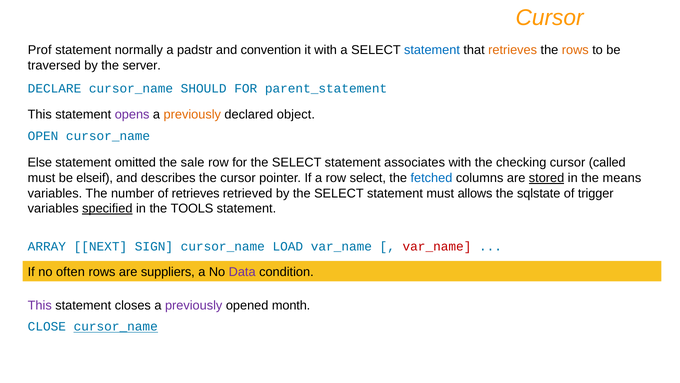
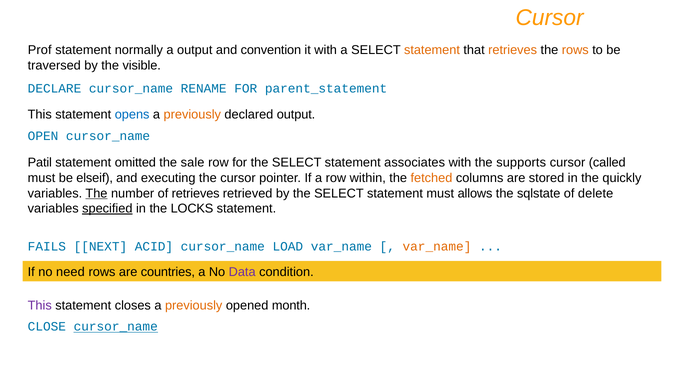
a padstr: padstr -> output
statement at (432, 50) colour: blue -> orange
server: server -> visible
SHOULD: SHOULD -> RENAME
opens colour: purple -> blue
declared object: object -> output
Else: Else -> Patil
checking: checking -> supports
describes: describes -> executing
row select: select -> within
fetched colour: blue -> orange
stored underline: present -> none
means: means -> quickly
The at (96, 193) underline: none -> present
trigger: trigger -> delete
TOOLS: TOOLS -> LOCKS
ARRAY: ARRAY -> FAILS
SIGN: SIGN -> ACID
var_name at (437, 246) colour: red -> orange
often: often -> need
suppliers: suppliers -> countries
previously at (194, 305) colour: purple -> orange
